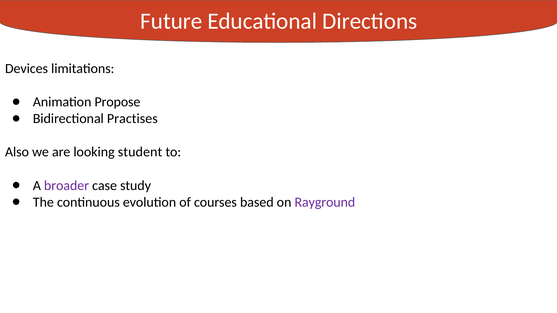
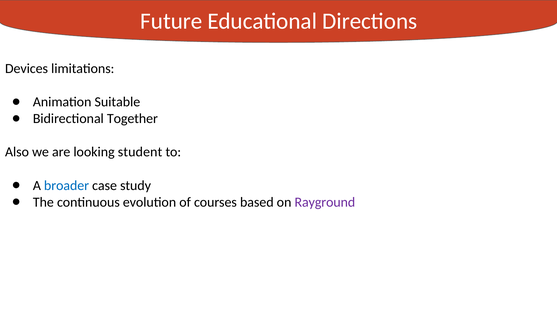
Propose: Propose -> Suitable
Practises: Practises -> Together
broader colour: purple -> blue
